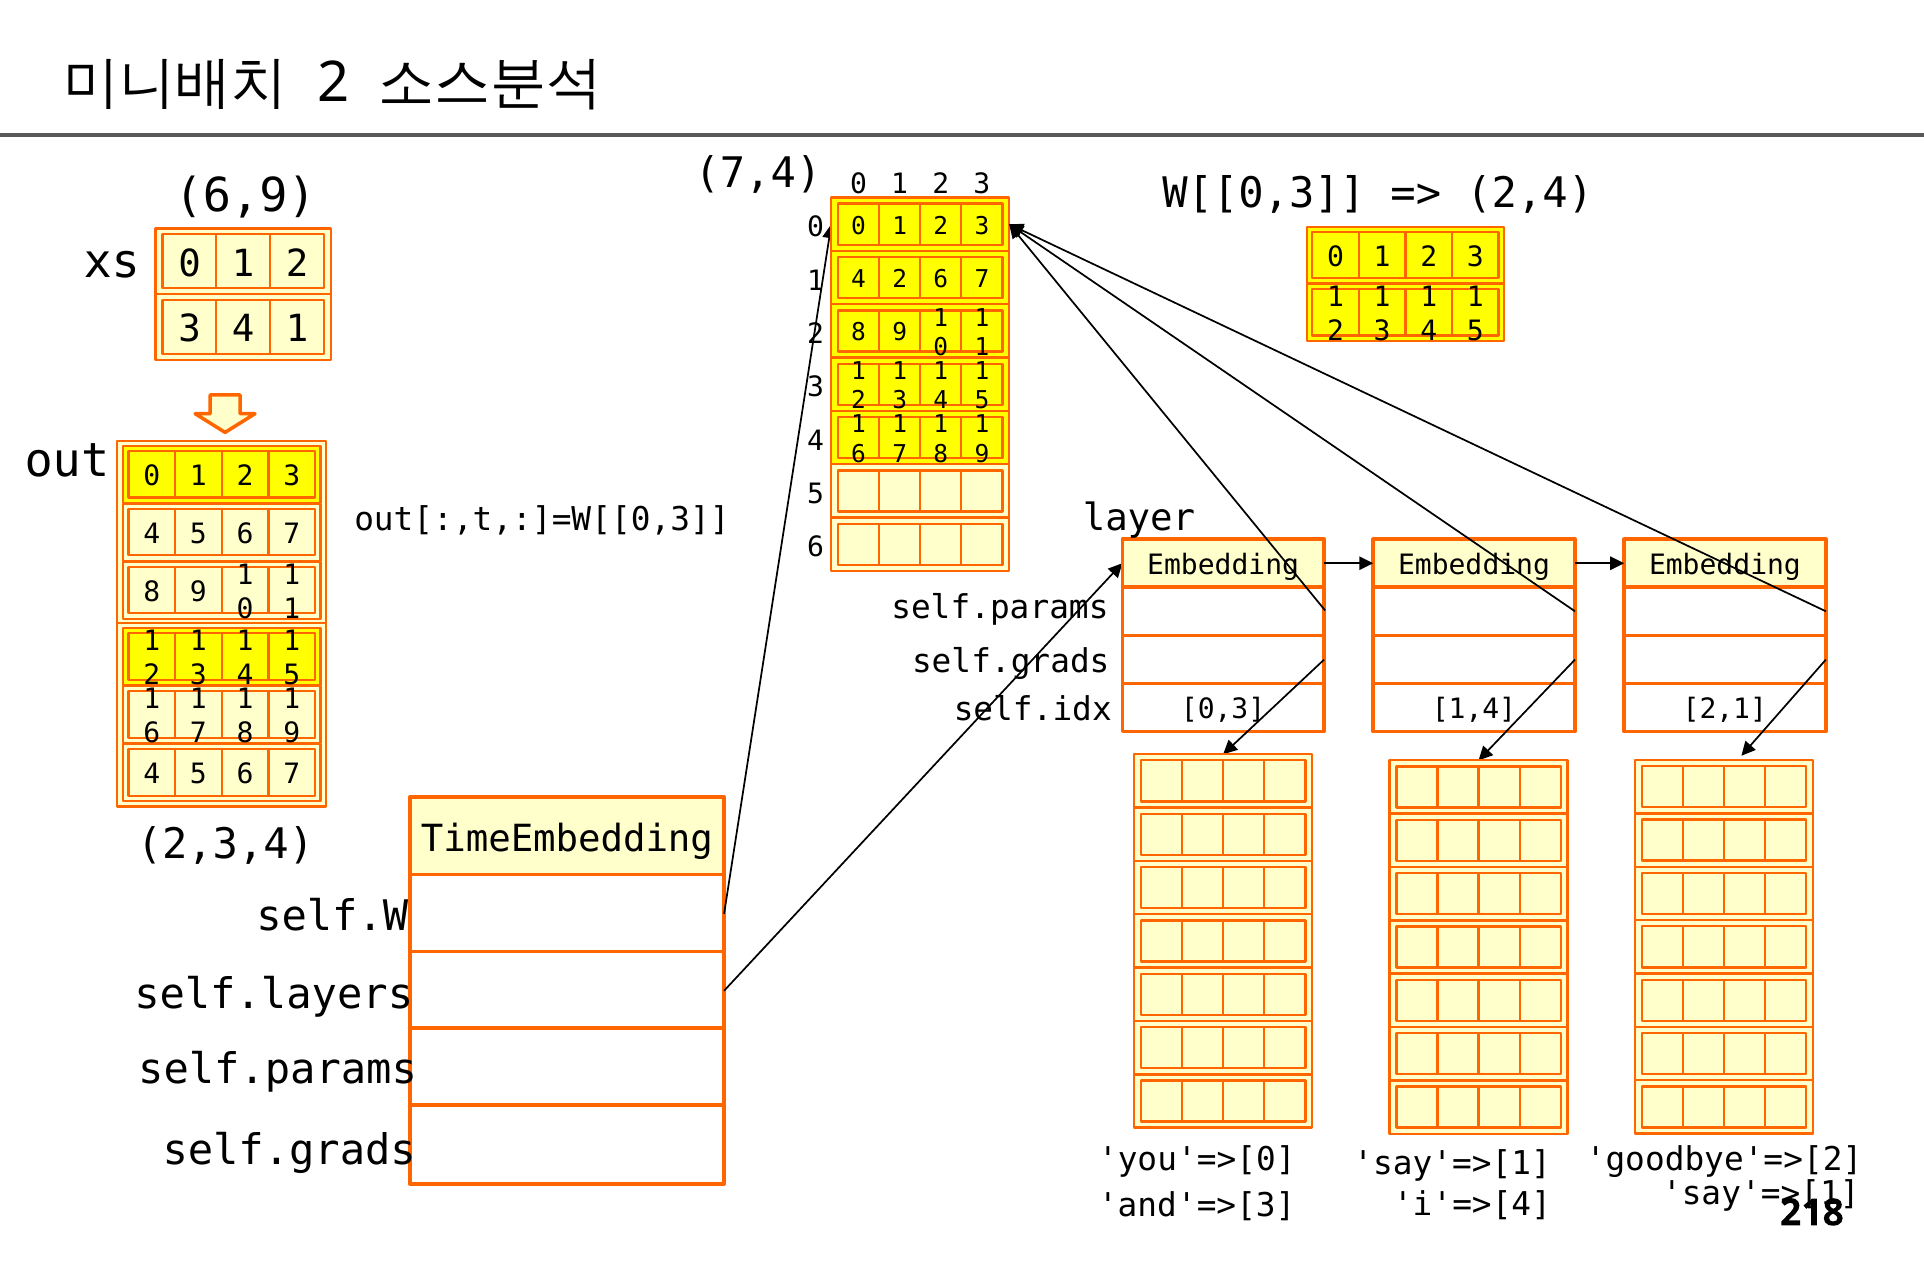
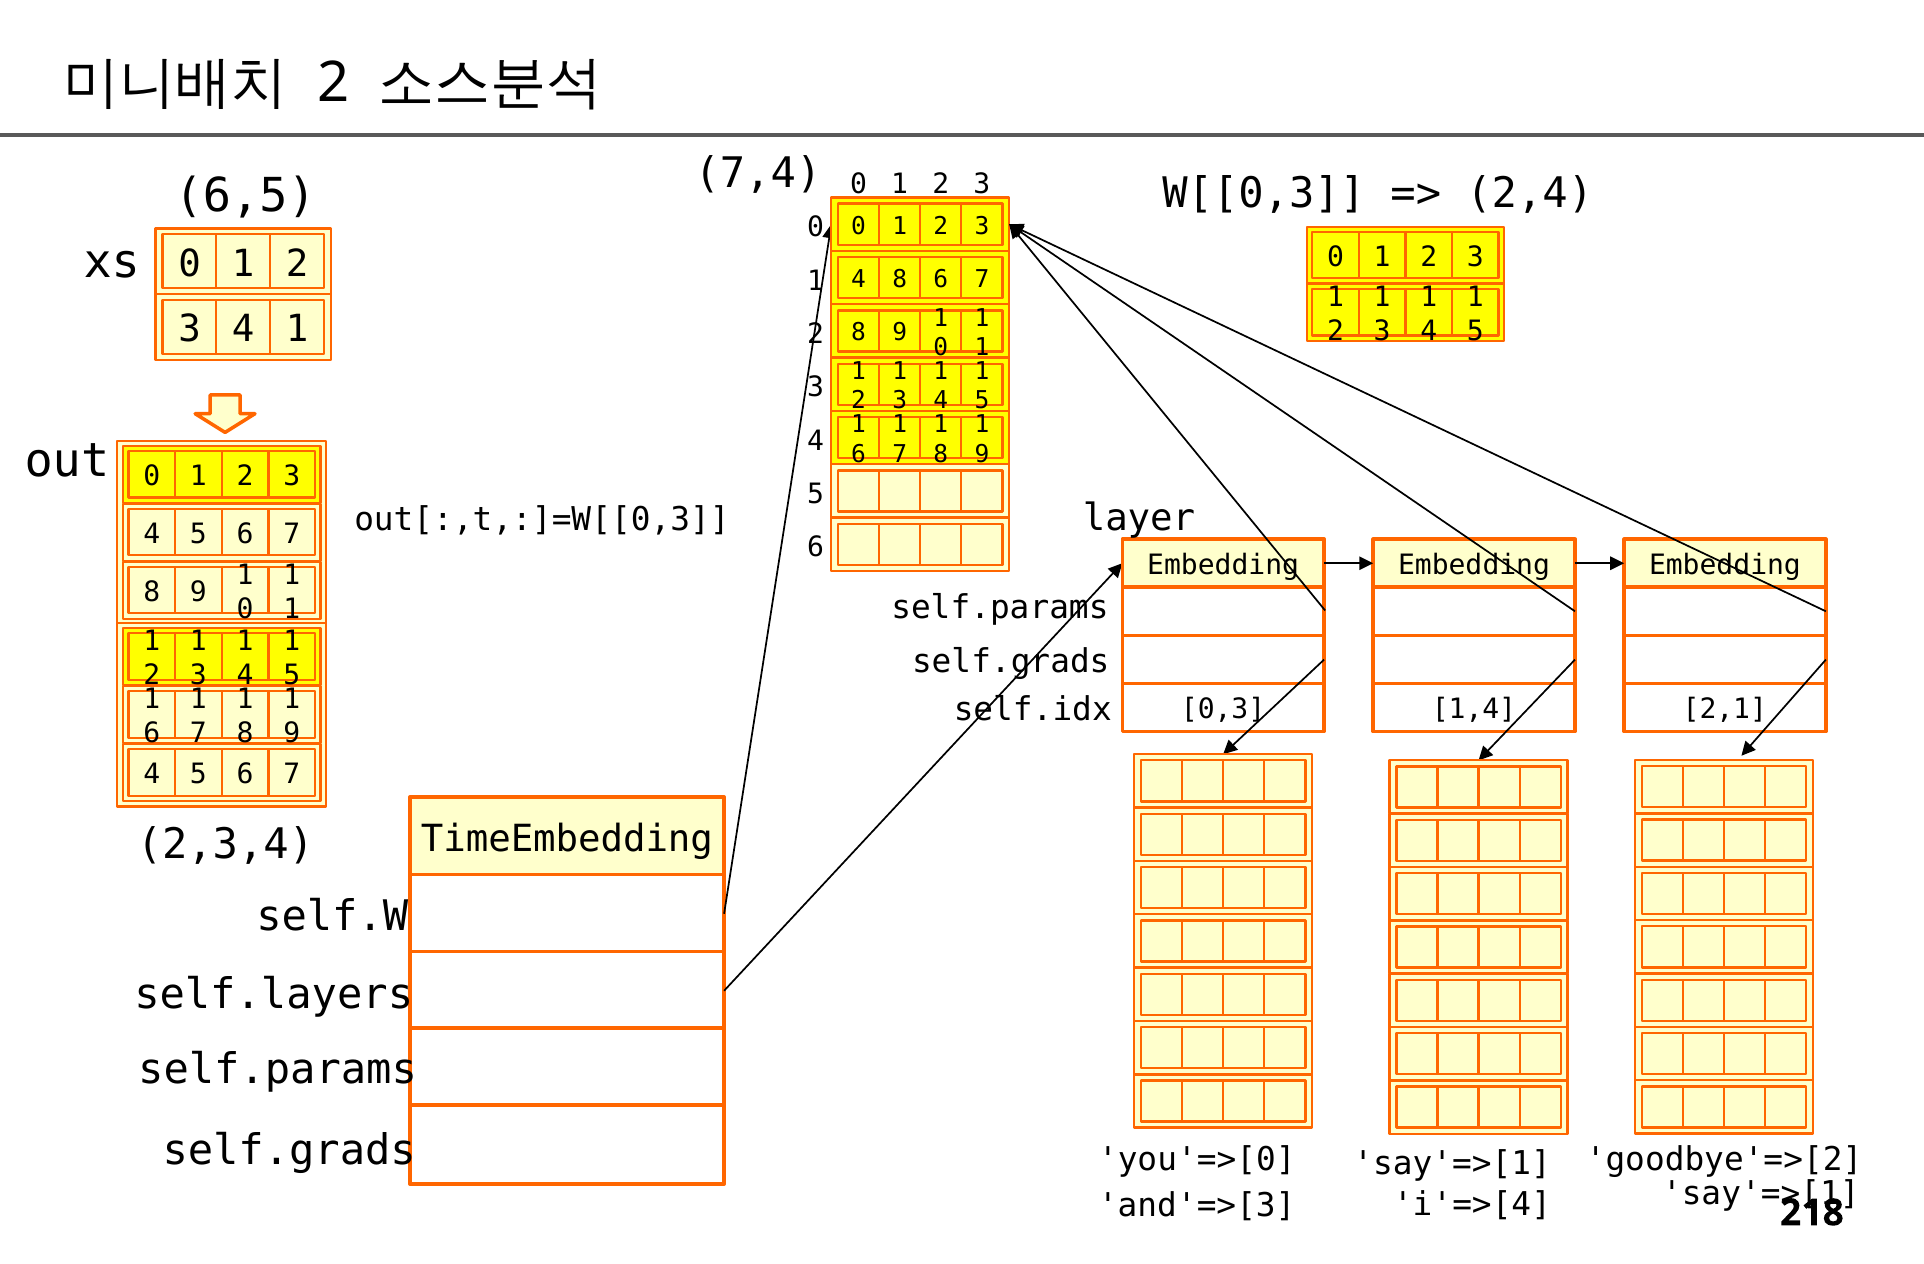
6,9: 6,9 -> 6,5
4 2: 2 -> 8
